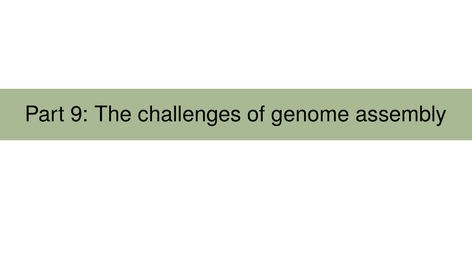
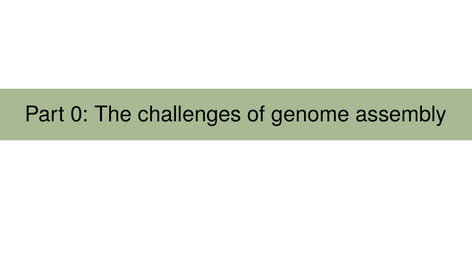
9: 9 -> 0
